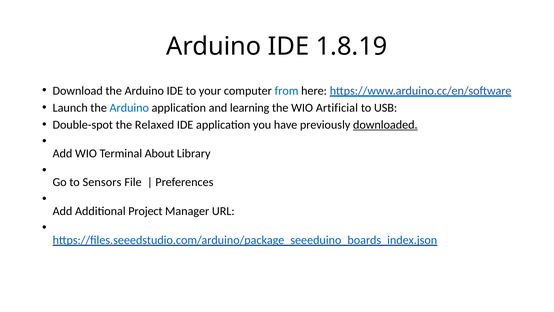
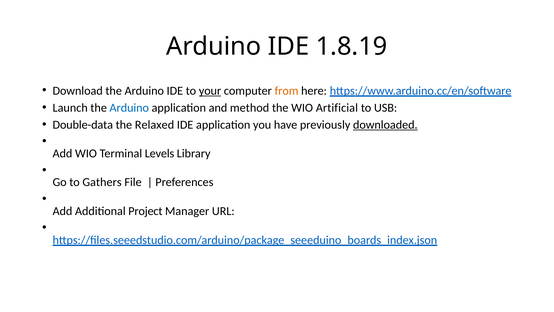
your underline: none -> present
from colour: blue -> orange
learning: learning -> method
Double-spot: Double-spot -> Double-data
About: About -> Levels
Sensors: Sensors -> Gathers
